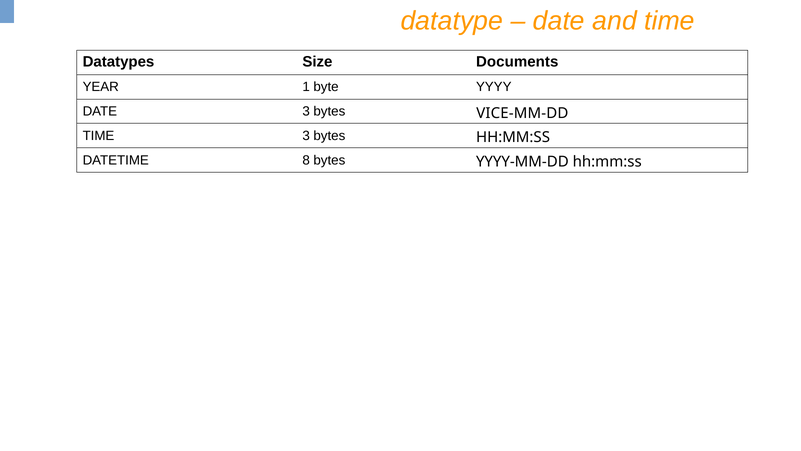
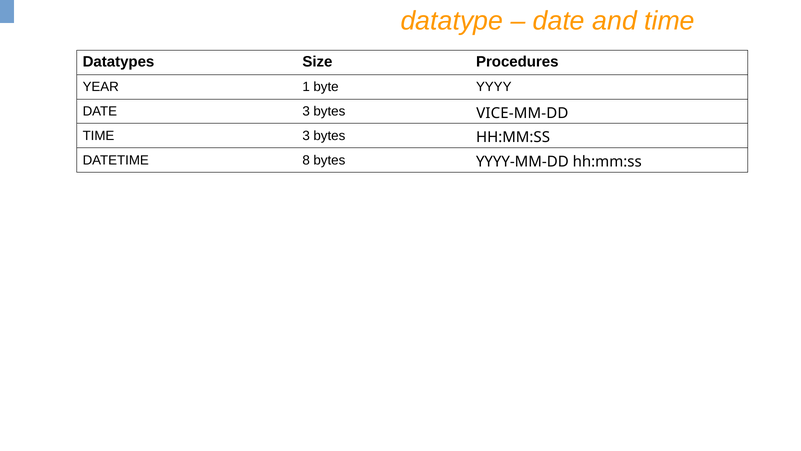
Documents: Documents -> Procedures
